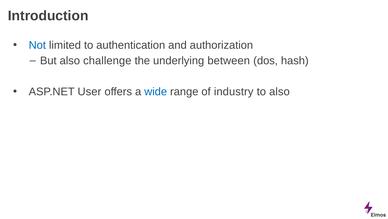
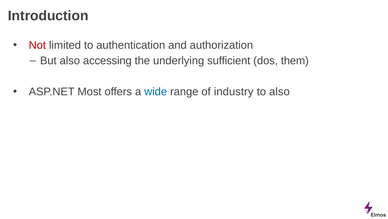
Not colour: blue -> red
challenge: challenge -> accessing
between: between -> sufficient
hash: hash -> them
User: User -> Most
